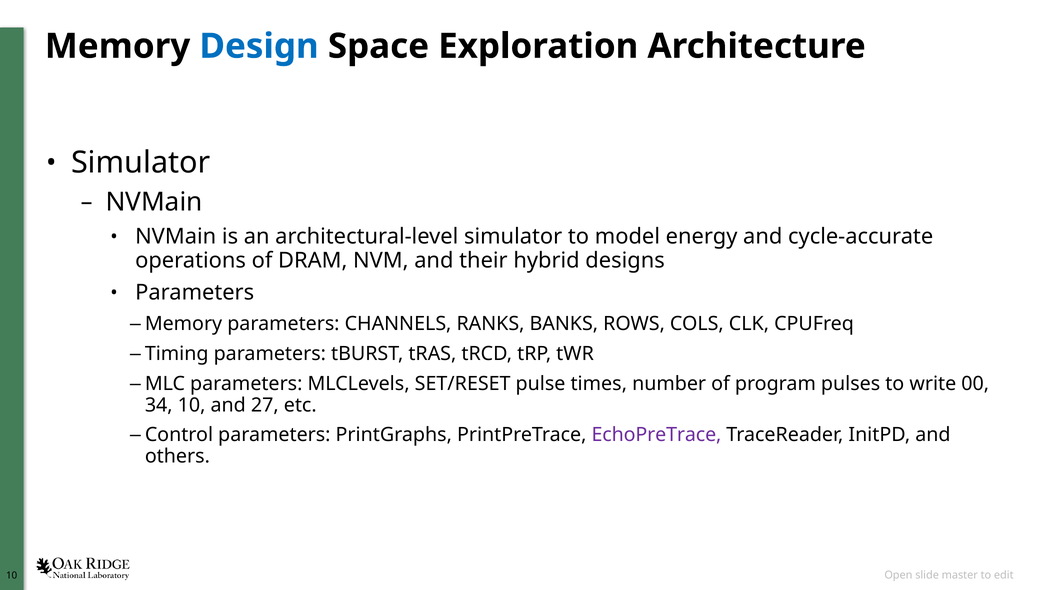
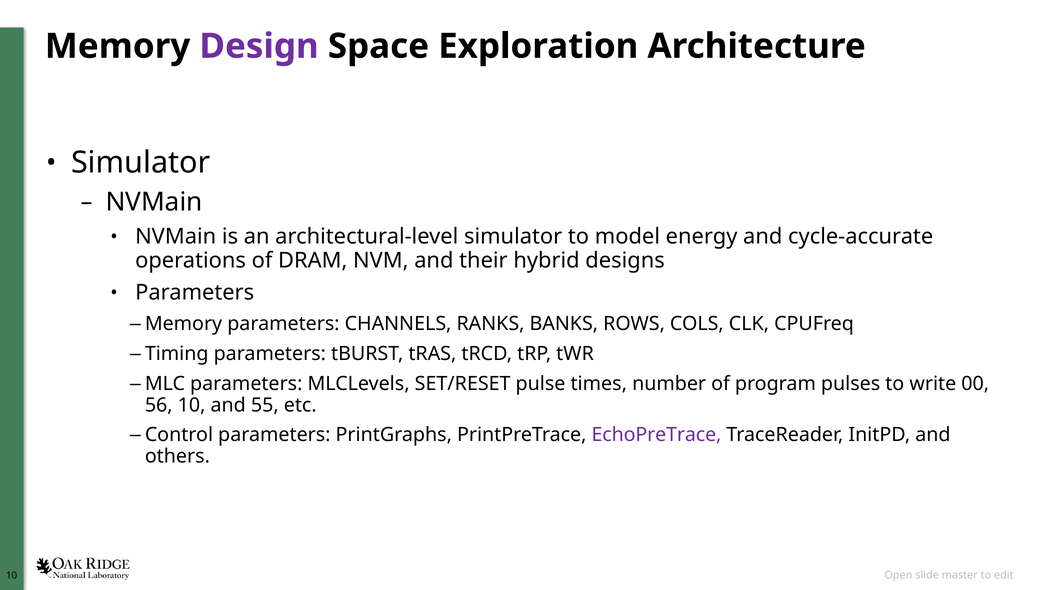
Design colour: blue -> purple
34: 34 -> 56
27: 27 -> 55
